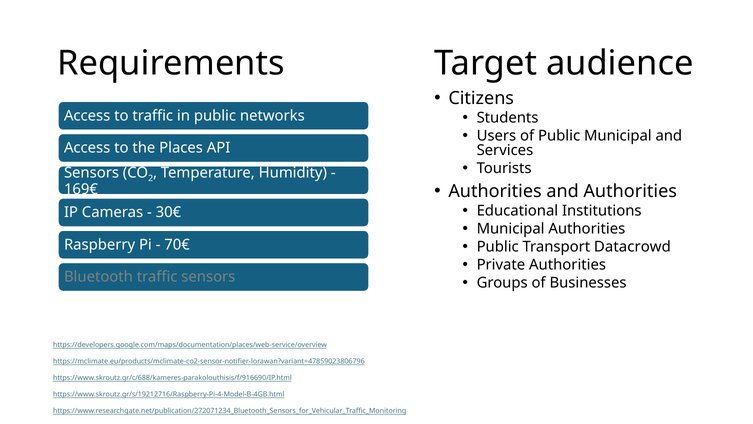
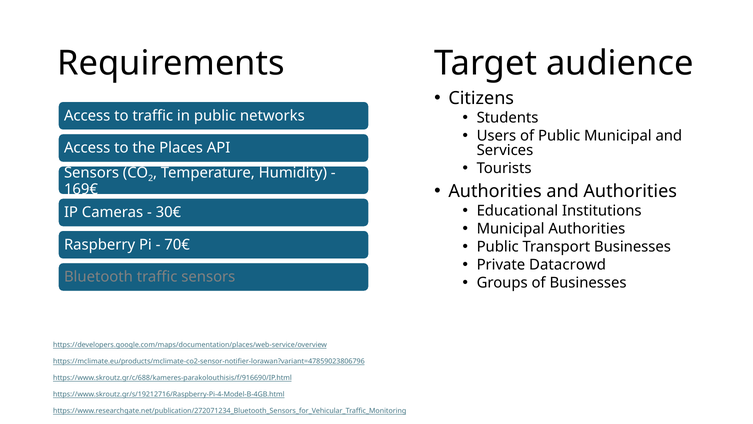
Transport Datacrowd: Datacrowd -> Businesses
Private Authorities: Authorities -> Datacrowd
